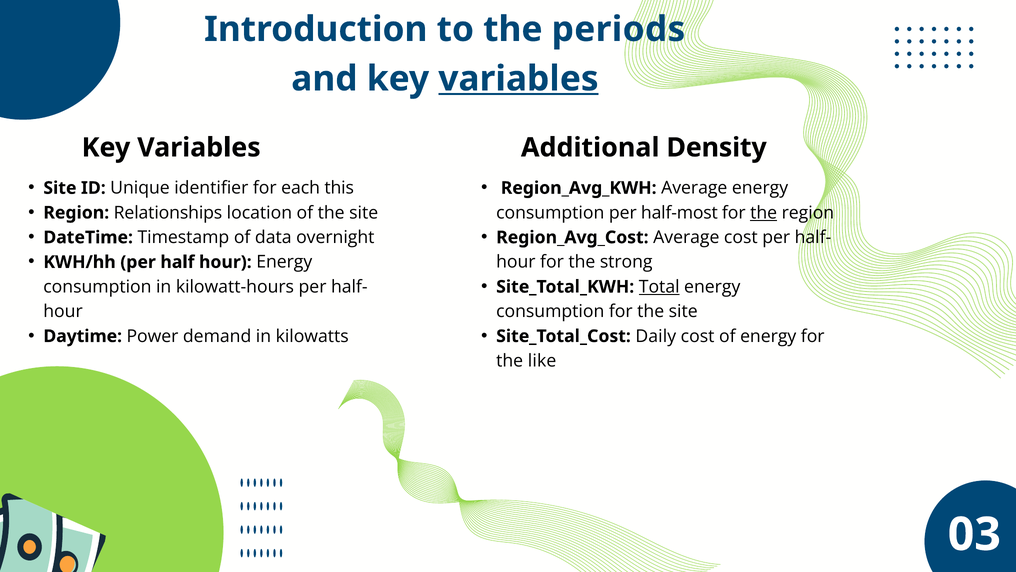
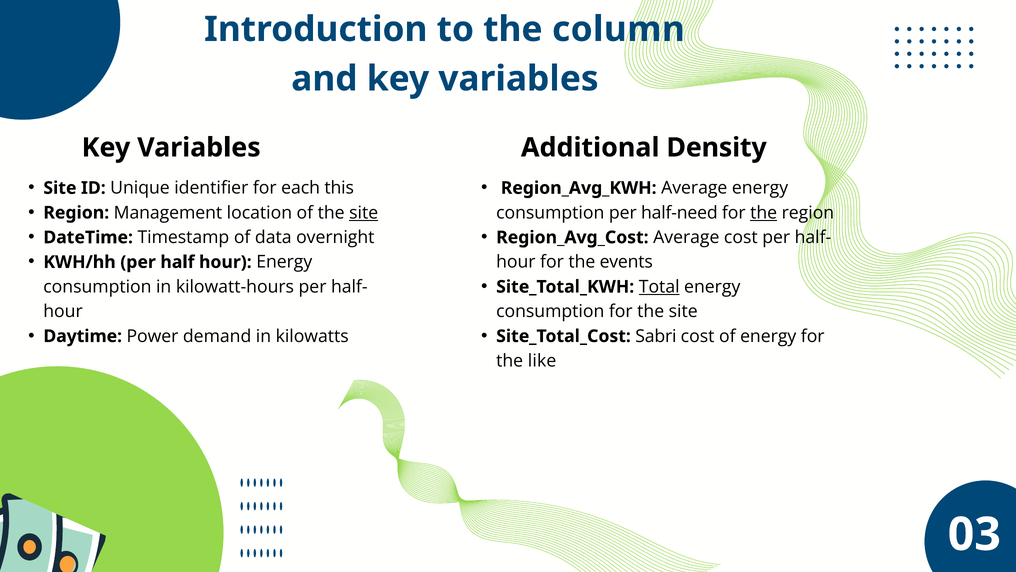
periods: periods -> column
variables at (518, 79) underline: present -> none
Relationships: Relationships -> Management
site at (364, 213) underline: none -> present
half-most: half-most -> half-need
strong: strong -> events
Daily: Daily -> Sabri
